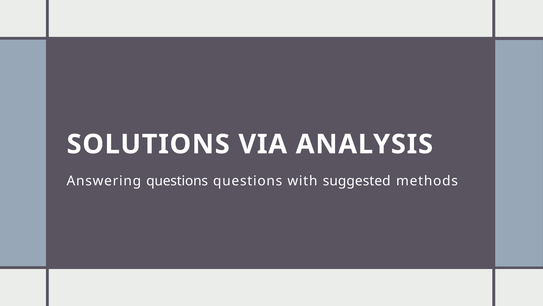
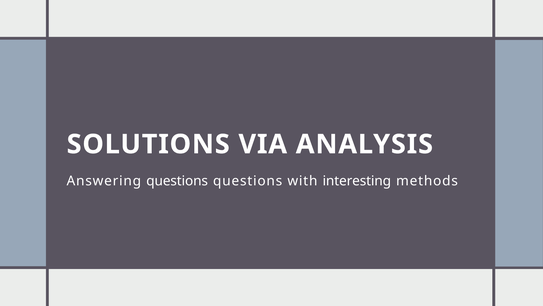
suggested: suggested -> interesting
